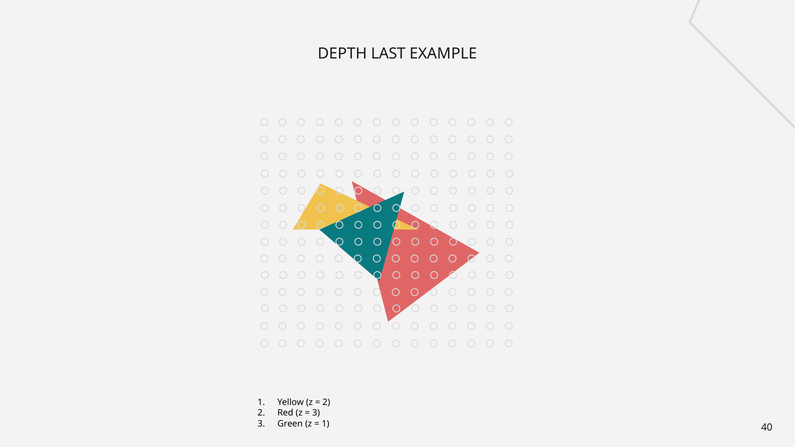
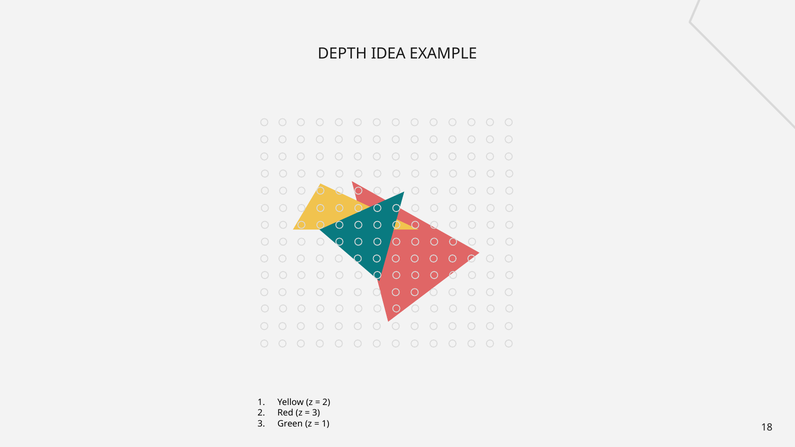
LAST: LAST -> IDEA
40: 40 -> 18
